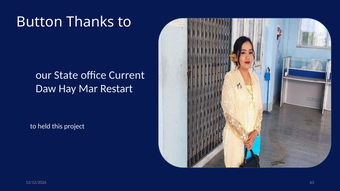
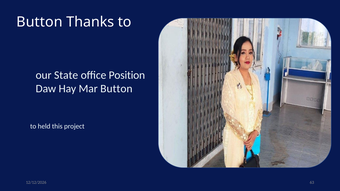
Current: Current -> Position
Mar Restart: Restart -> Button
